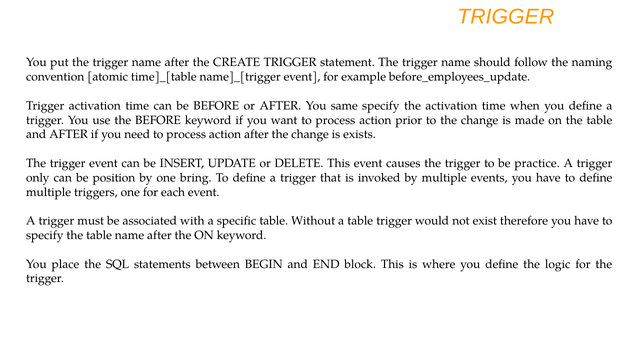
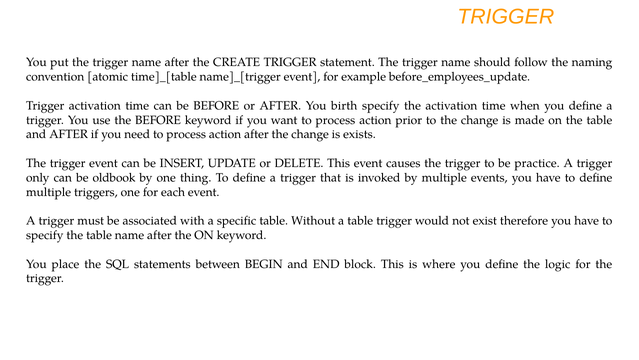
same: same -> birth
position: position -> oldbook
bring: bring -> thing
